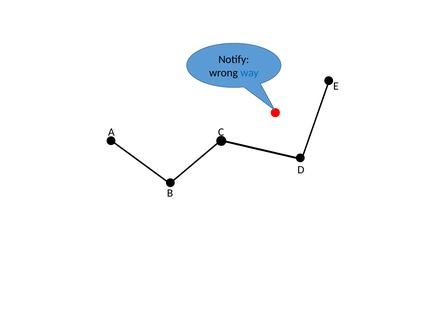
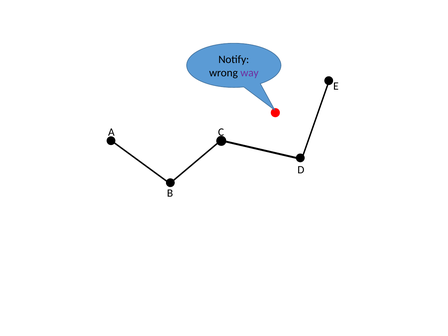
way colour: blue -> purple
